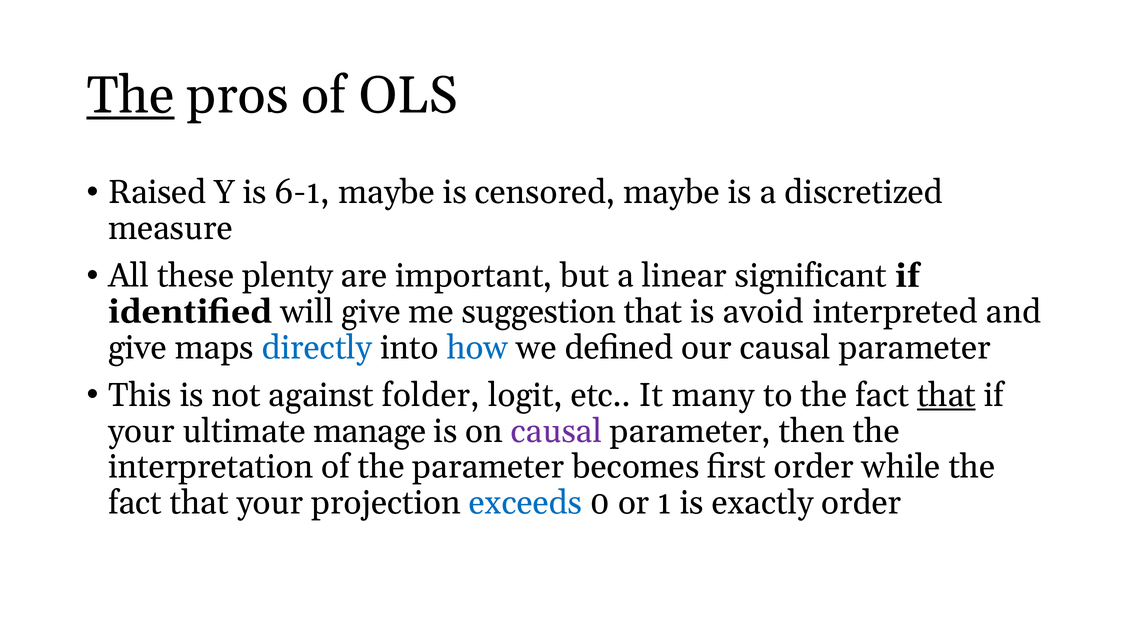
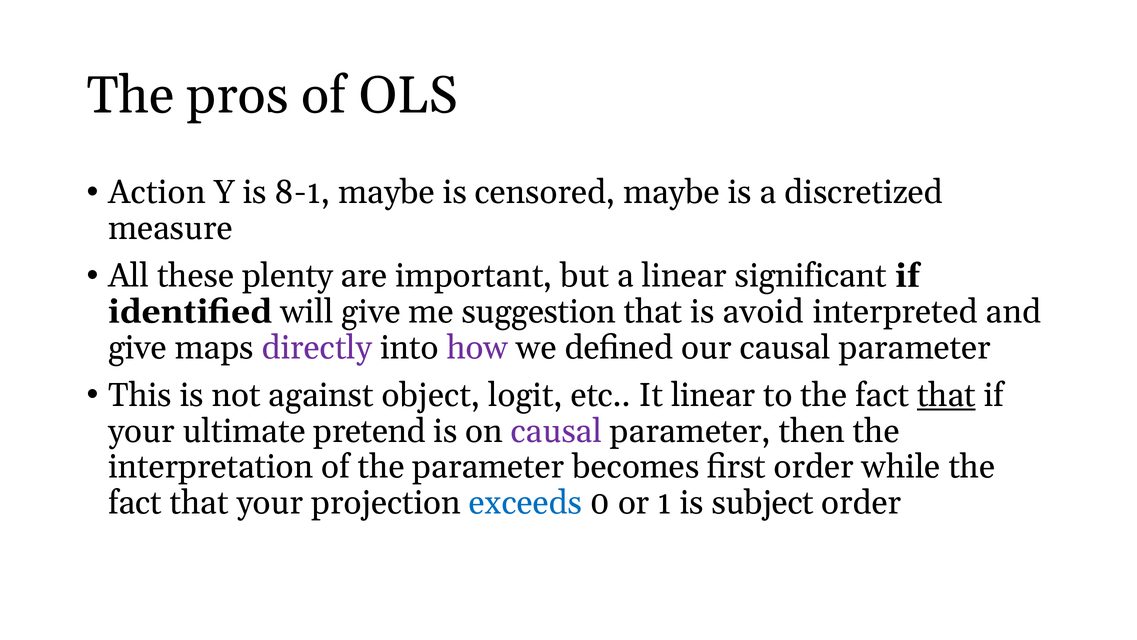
The at (131, 96) underline: present -> none
Raised: Raised -> Action
6-1: 6-1 -> 8-1
directly colour: blue -> purple
how colour: blue -> purple
folder: folder -> object
It many: many -> linear
manage: manage -> pretend
exactly: exactly -> subject
